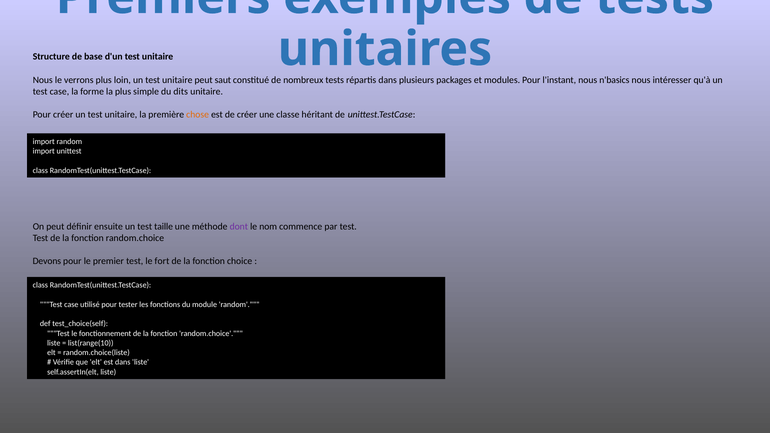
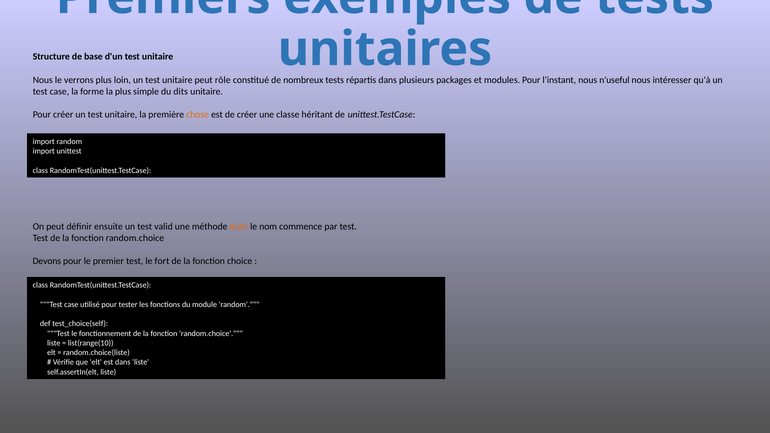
saut: saut -> rôle
n'basics: n'basics -> n'useful
taille: taille -> valid
dont colour: purple -> orange
